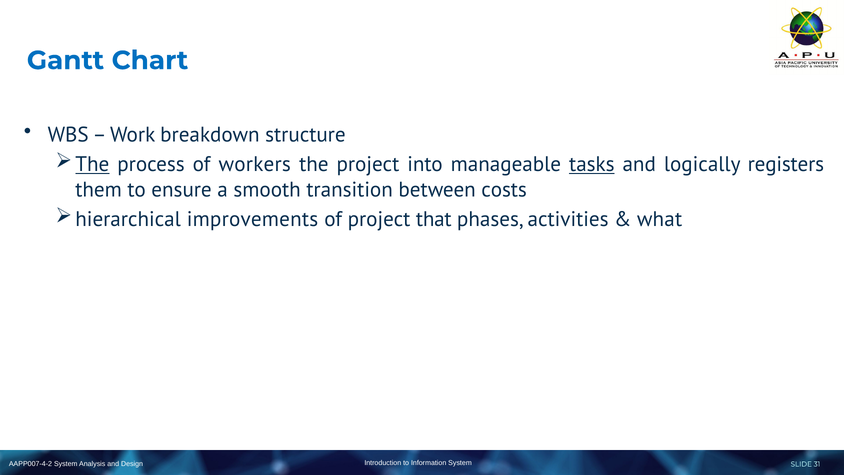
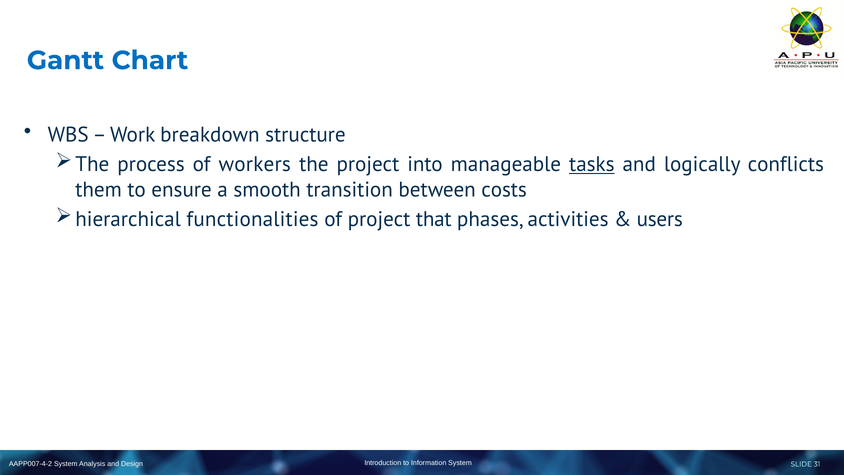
The at (92, 164) underline: present -> none
registers: registers -> conflicts
improvements: improvements -> functionalities
what: what -> users
